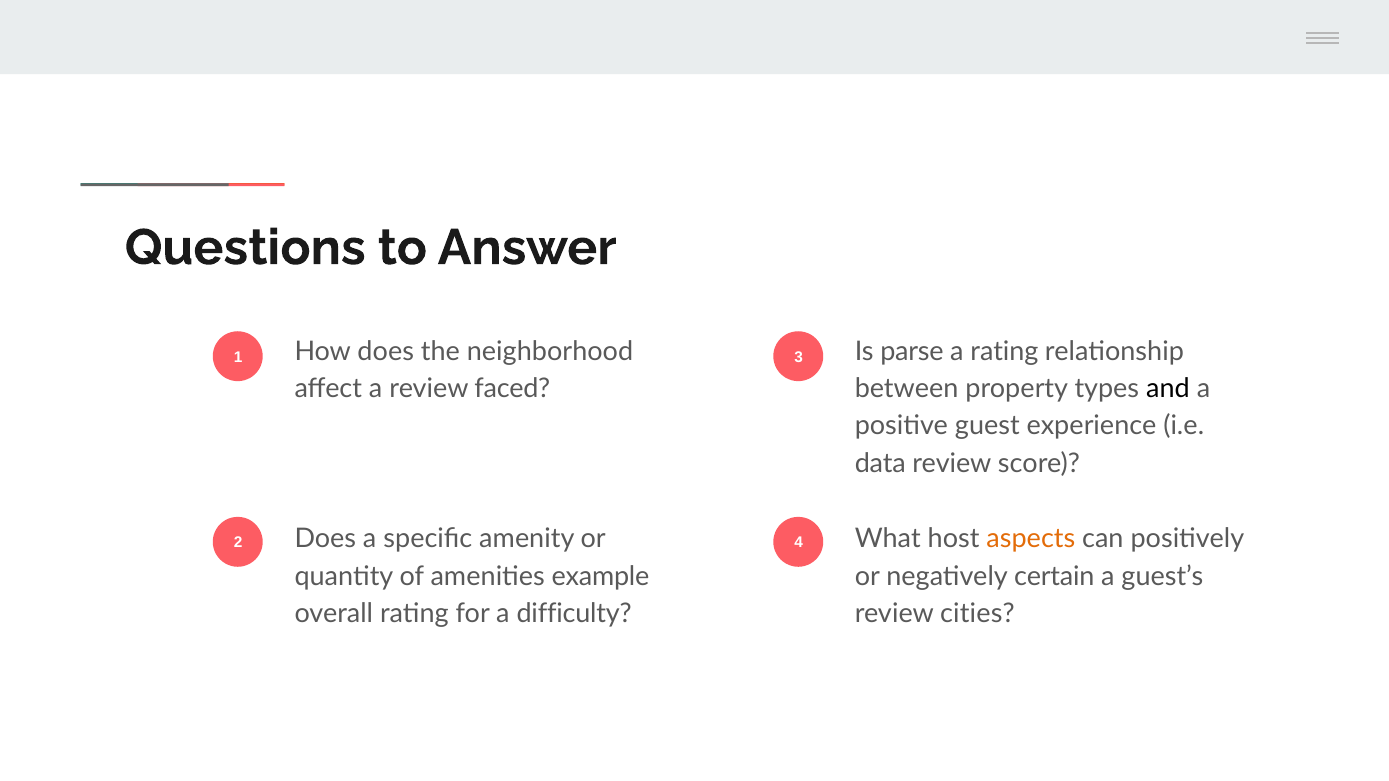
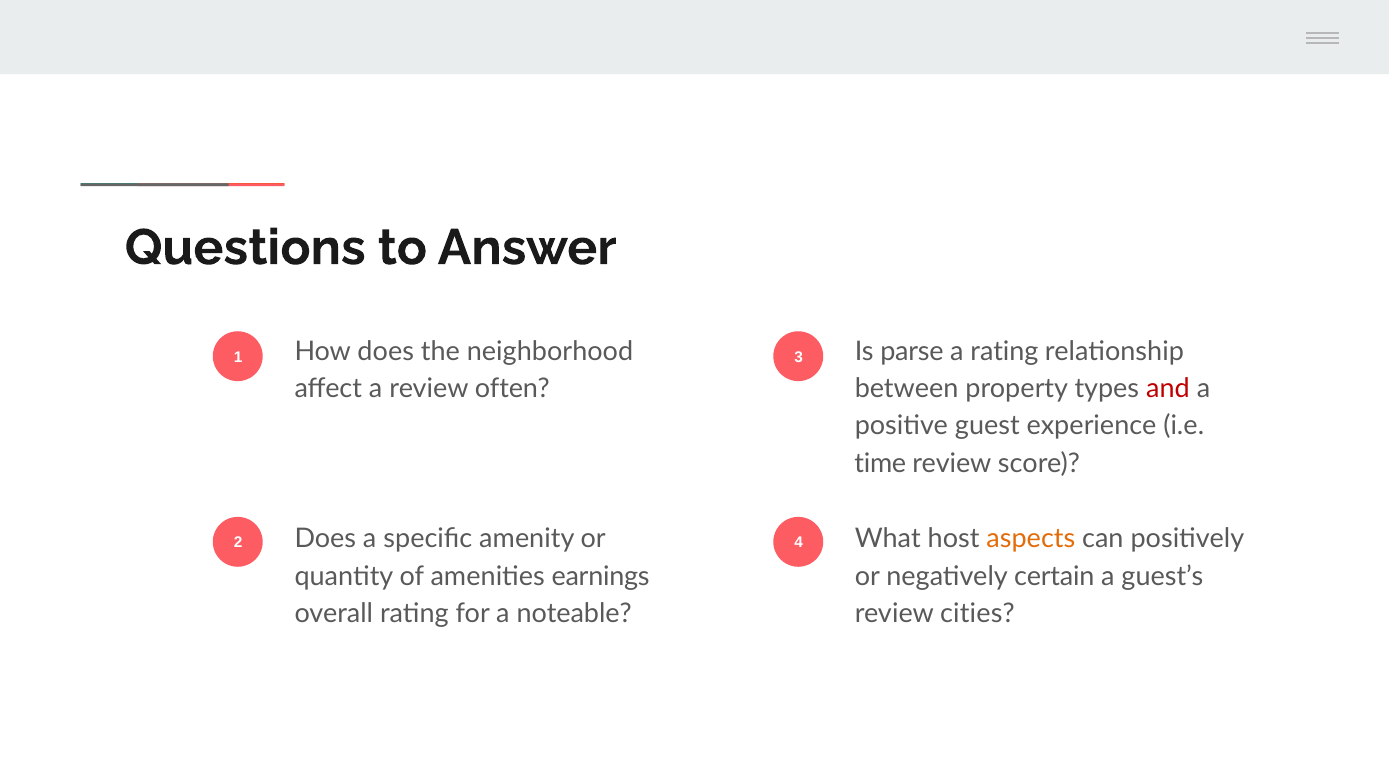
faced: faced -> often
and colour: black -> red
data: data -> time
example: example -> earnings
difficulty: difficulty -> noteable
